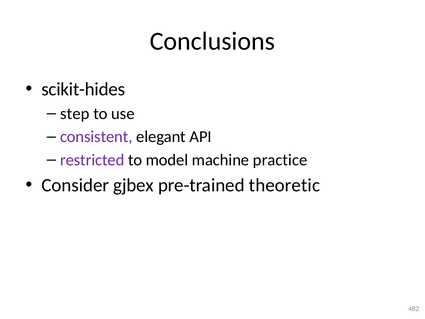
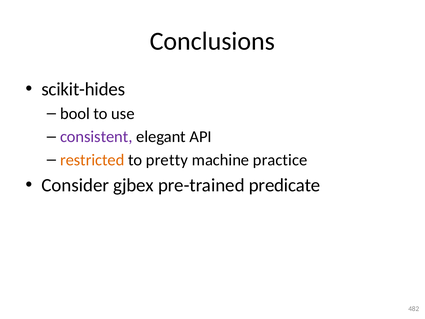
step: step -> bool
restricted colour: purple -> orange
model: model -> pretty
theoretic: theoretic -> predicate
